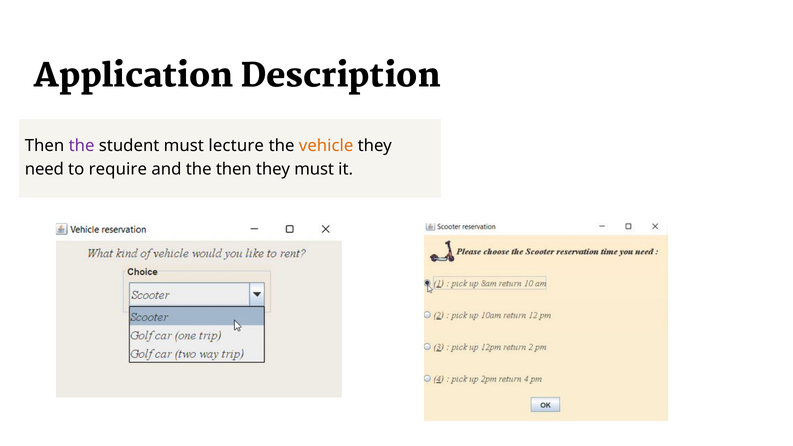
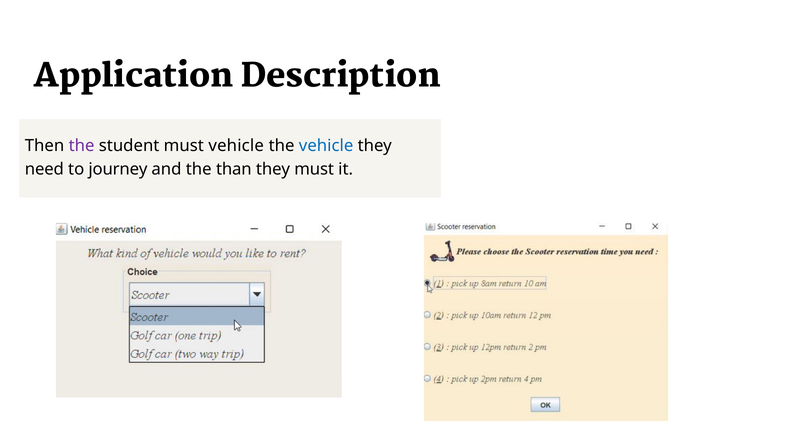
must lecture: lecture -> vehicle
vehicle at (326, 146) colour: orange -> blue
require: require -> journey
the then: then -> than
